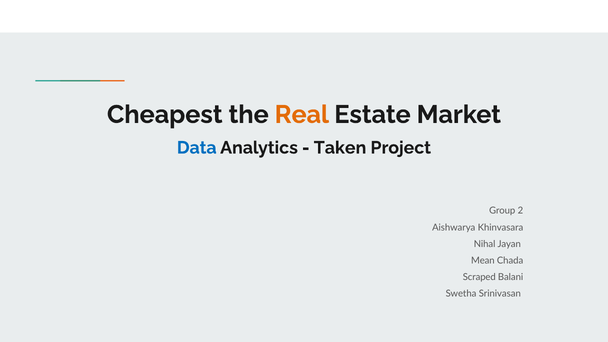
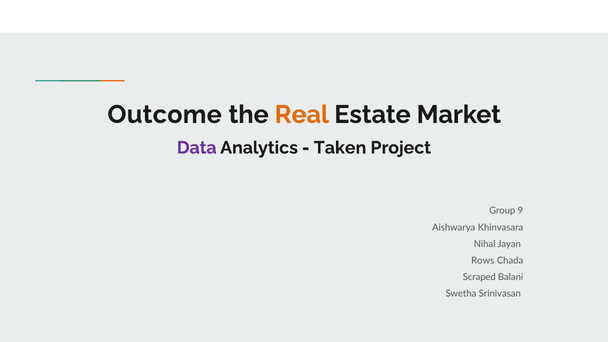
Cheapest: Cheapest -> Outcome
Data colour: blue -> purple
2: 2 -> 9
Mean: Mean -> Rows
